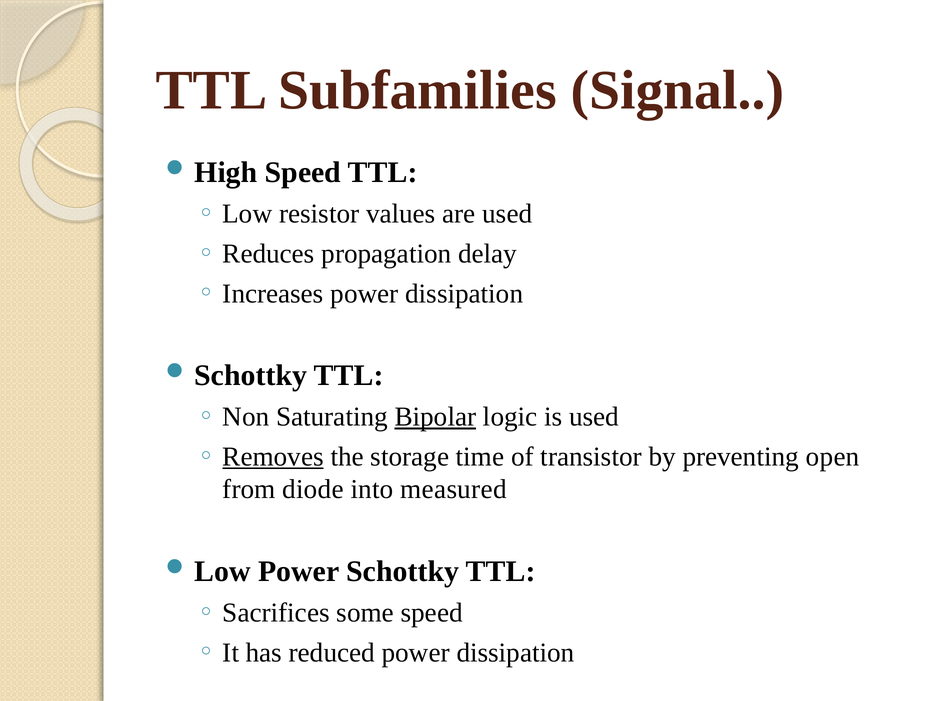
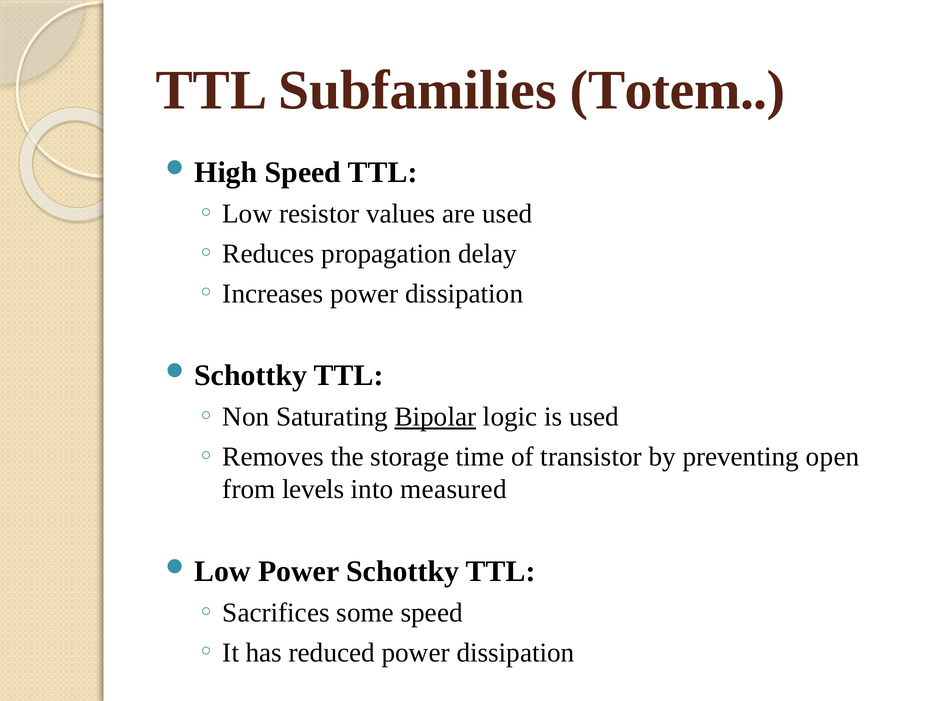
Signal: Signal -> Totem
Removes underline: present -> none
diode: diode -> levels
